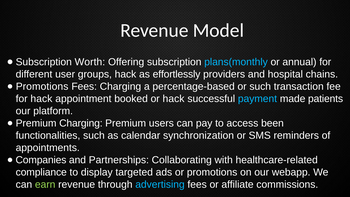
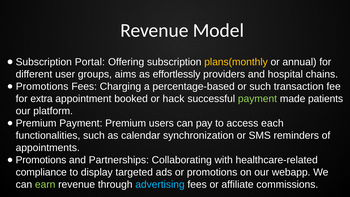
Worth: Worth -> Portal
plans(monthly colour: light blue -> yellow
groups hack: hack -> aims
for hack: hack -> extra
payment at (257, 99) colour: light blue -> light green
Premium Charging: Charging -> Payment
been: been -> each
Companies at (41, 160): Companies -> Promotions
